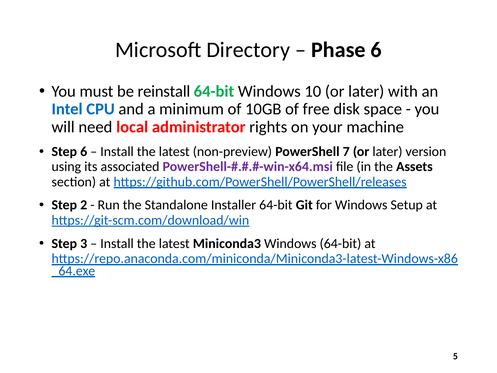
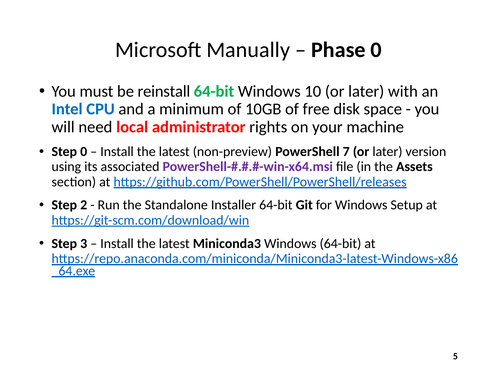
Directory: Directory -> Manually
Phase 6: 6 -> 0
Step 6: 6 -> 0
